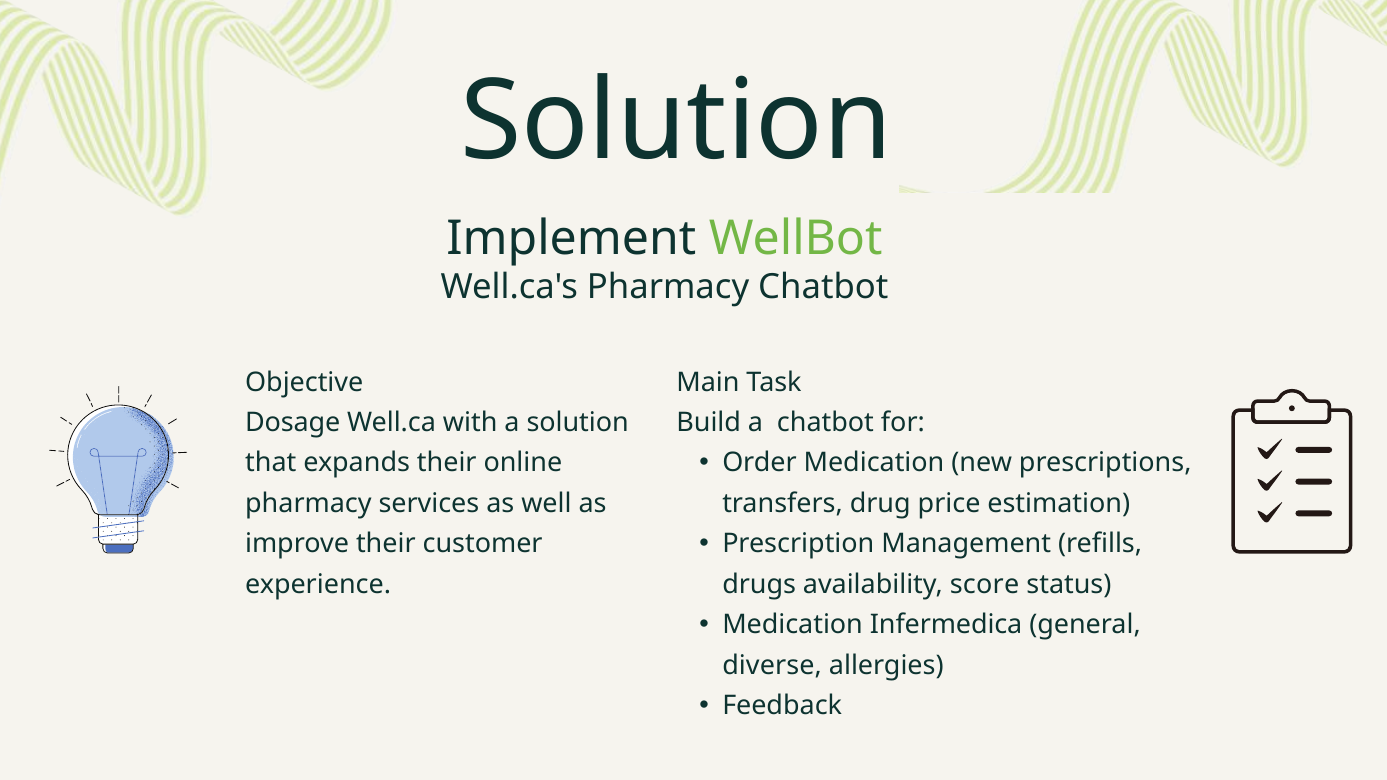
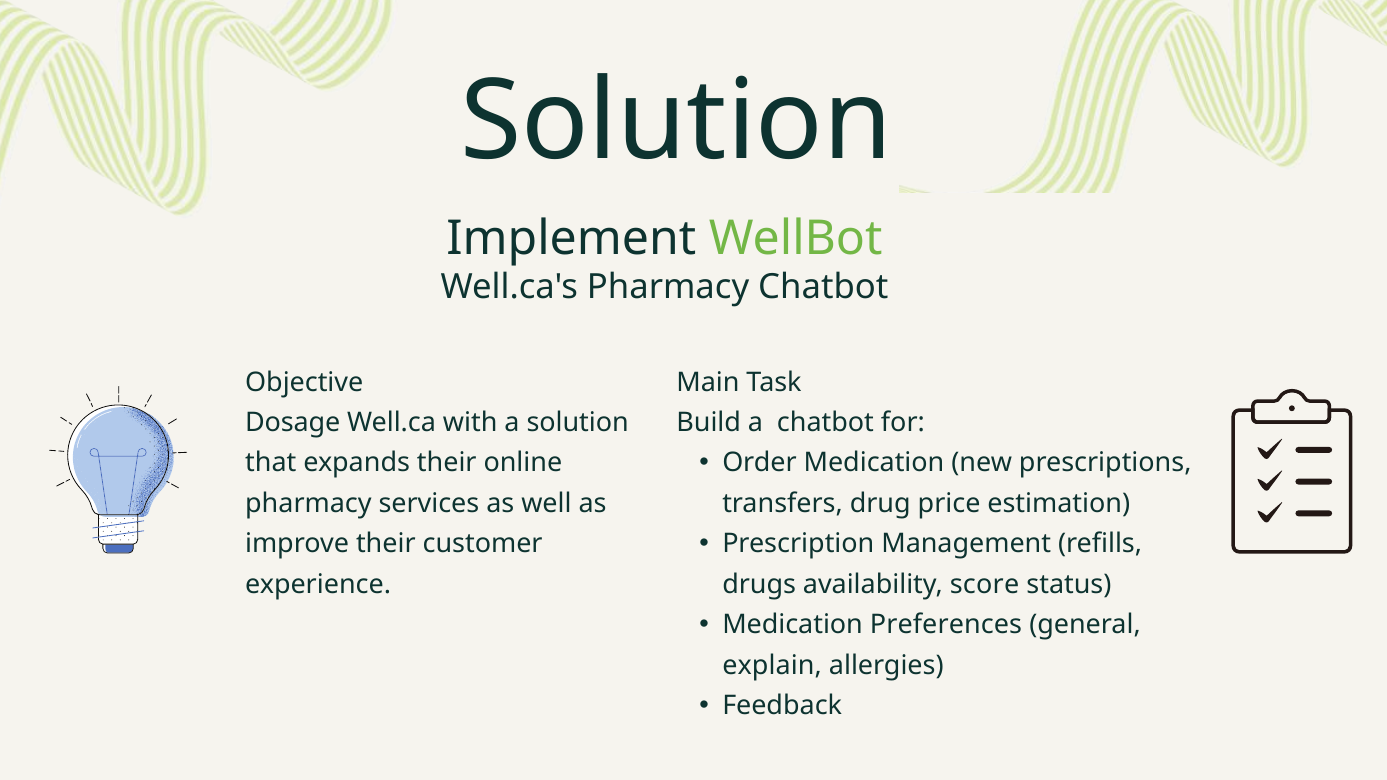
Infermedica: Infermedica -> Preferences
diverse: diverse -> explain
